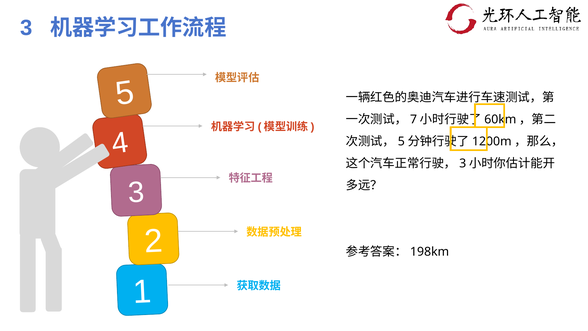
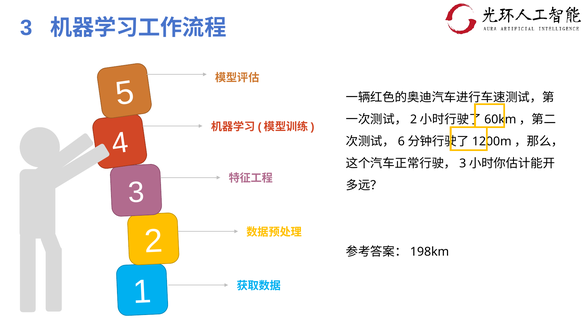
7 at (414, 119): 7 -> 2
5 at (401, 141): 5 -> 6
